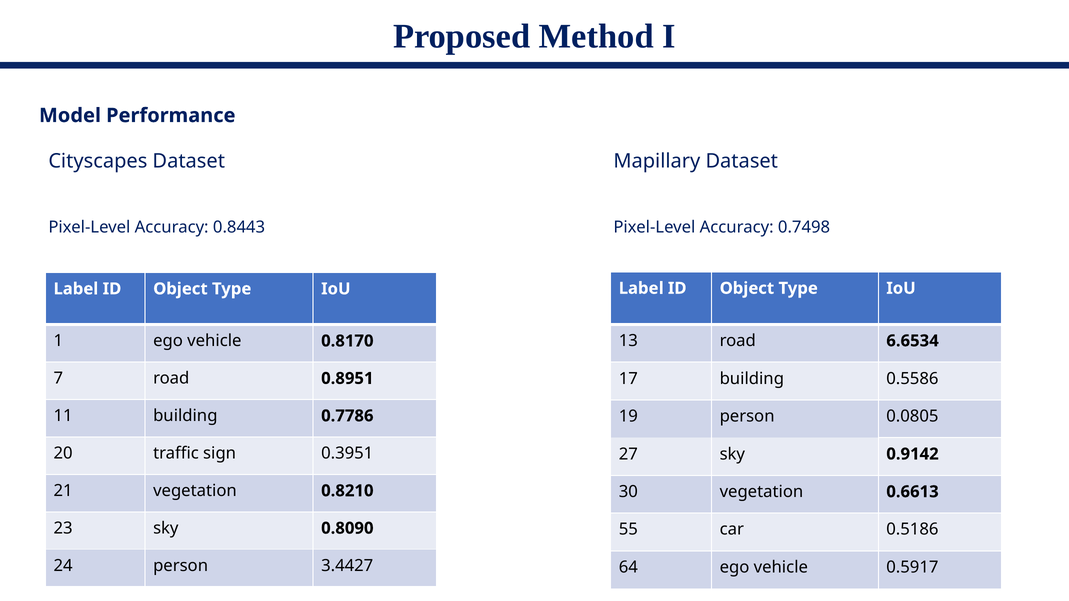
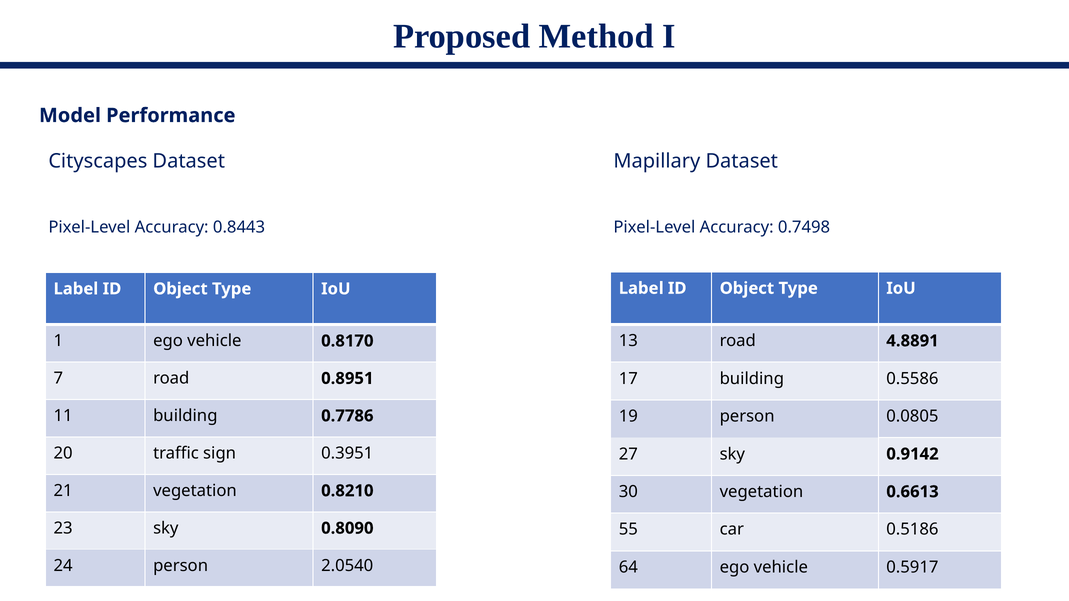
6.6534: 6.6534 -> 4.8891
3.4427: 3.4427 -> 2.0540
